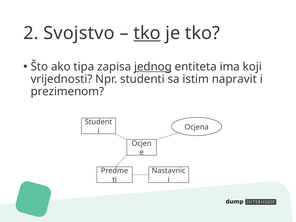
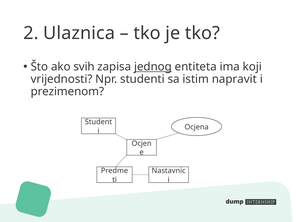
Svojstvo: Svojstvo -> Ulaznica
tko at (147, 33) underline: present -> none
tipa: tipa -> svih
